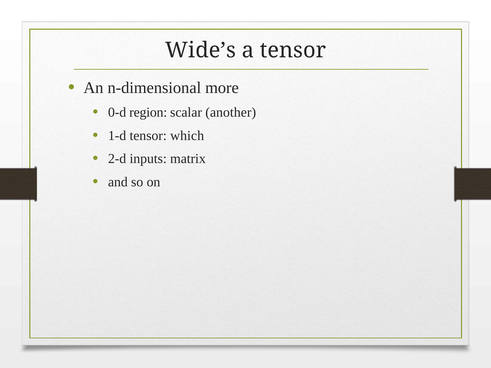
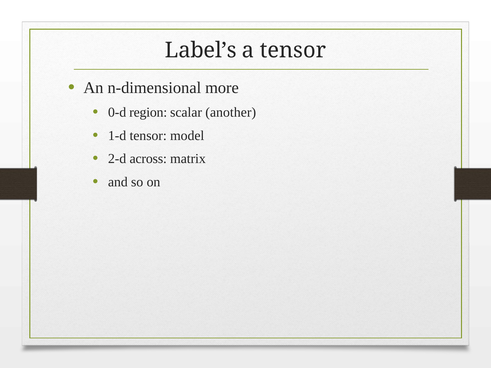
Wide’s: Wide’s -> Label’s
which: which -> model
inputs: inputs -> across
